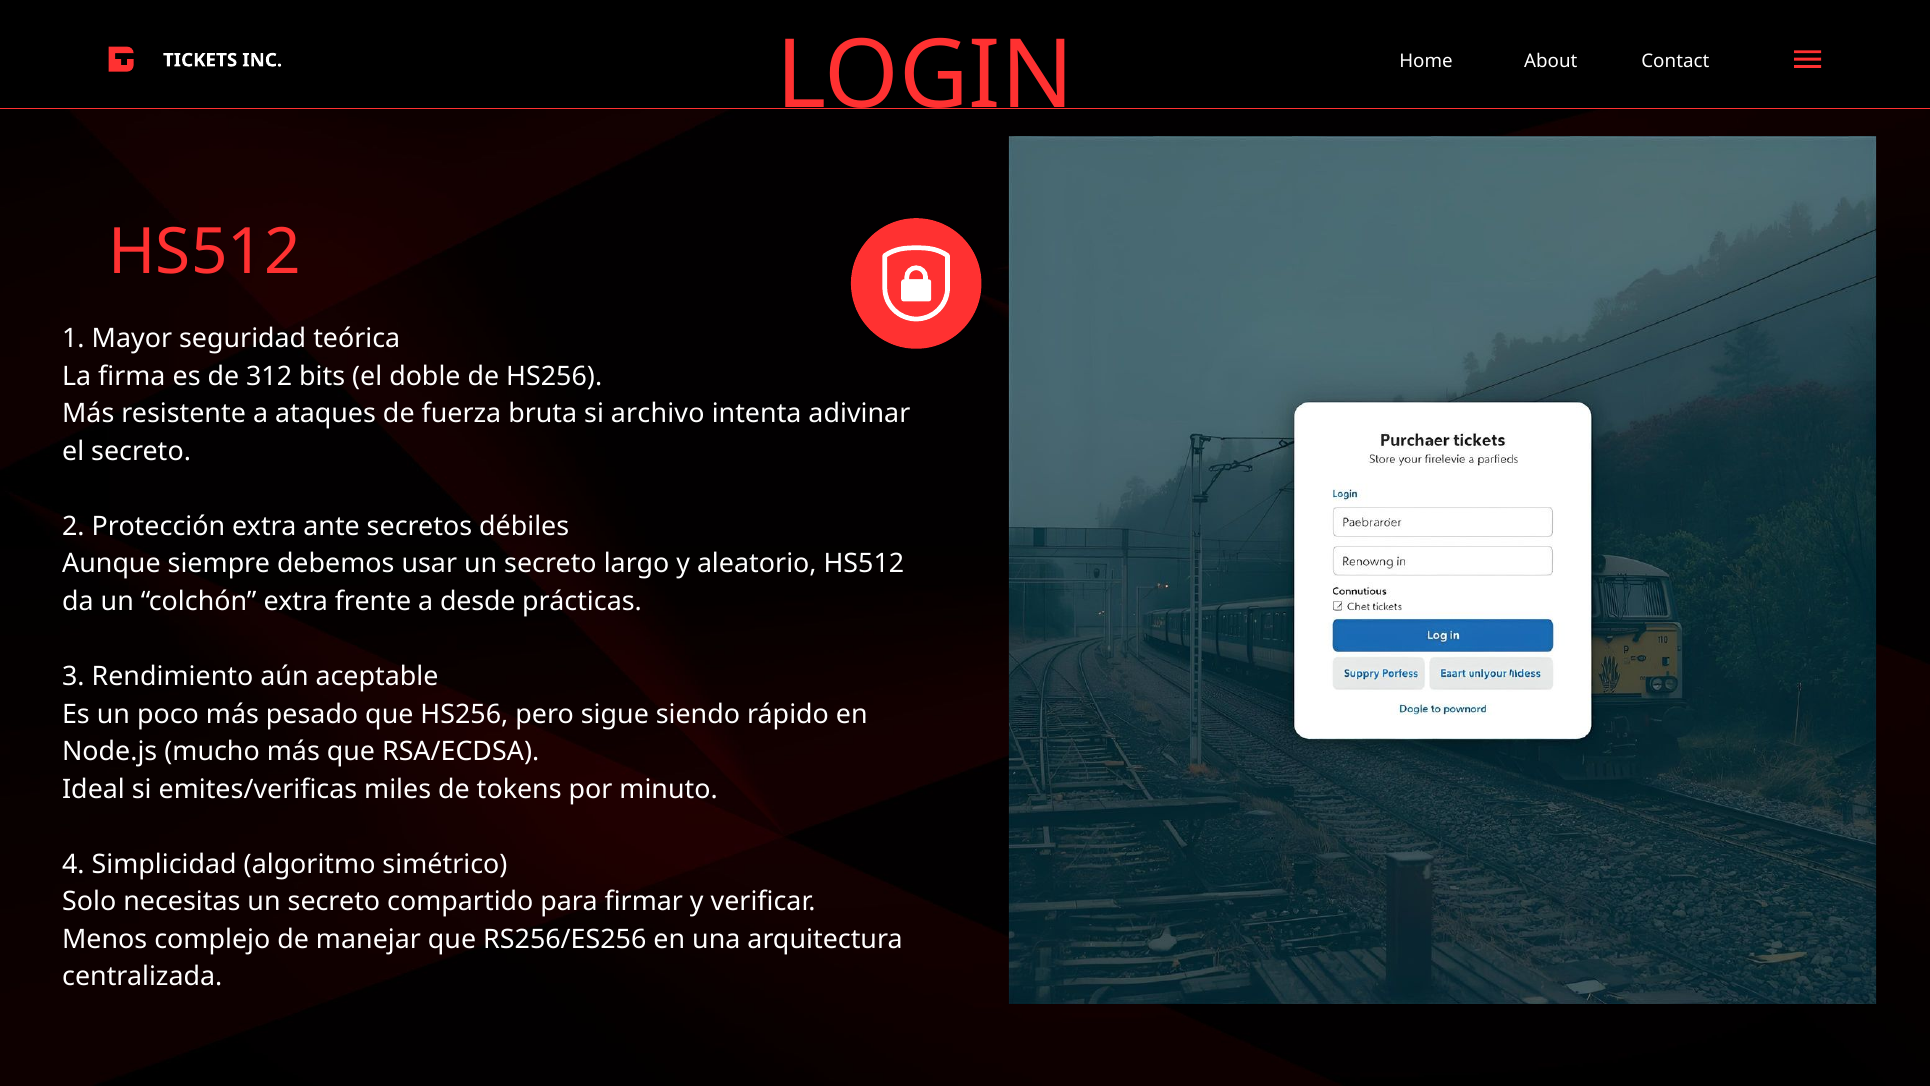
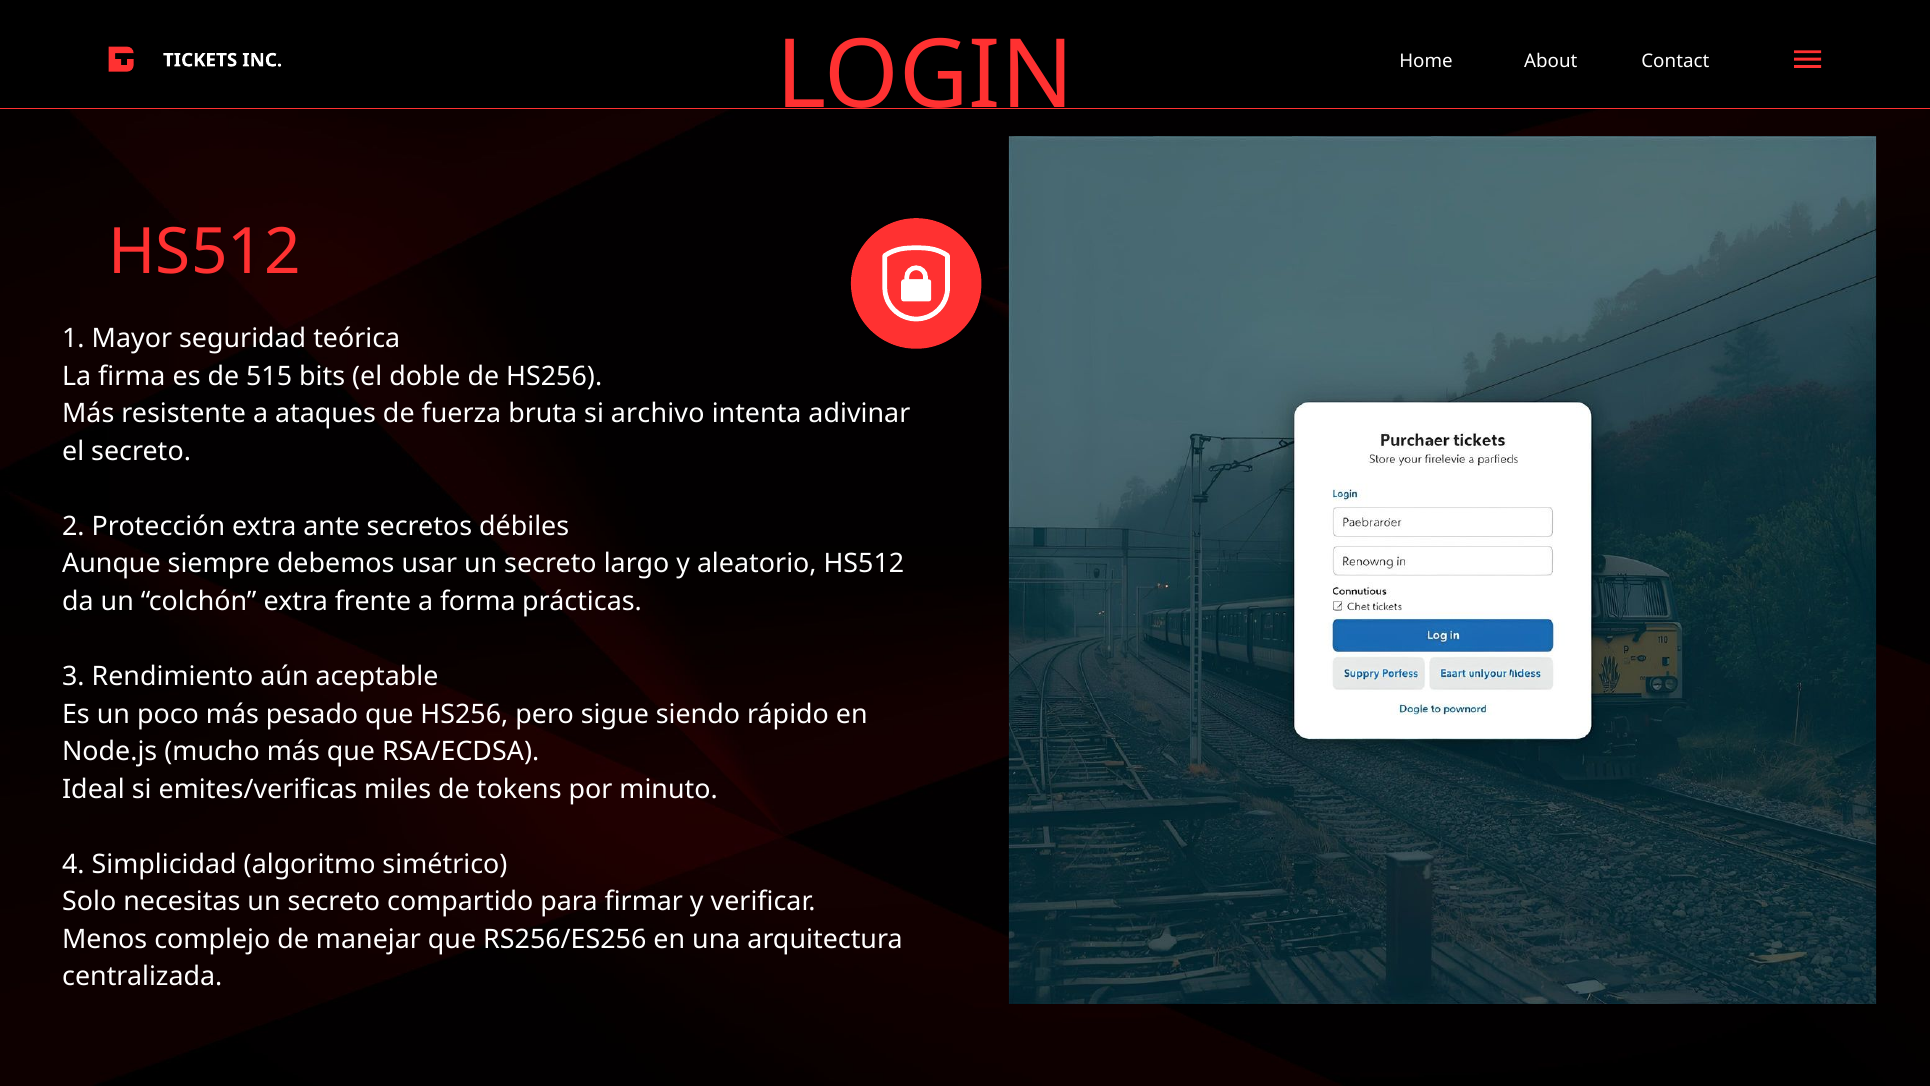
312: 312 -> 515
desde: desde -> forma
